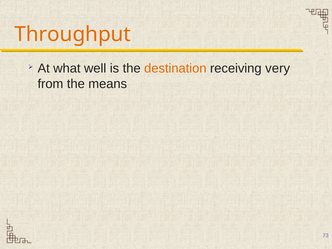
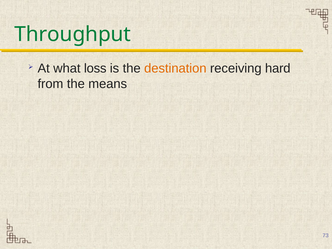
Throughput colour: orange -> green
well: well -> loss
very: very -> hard
